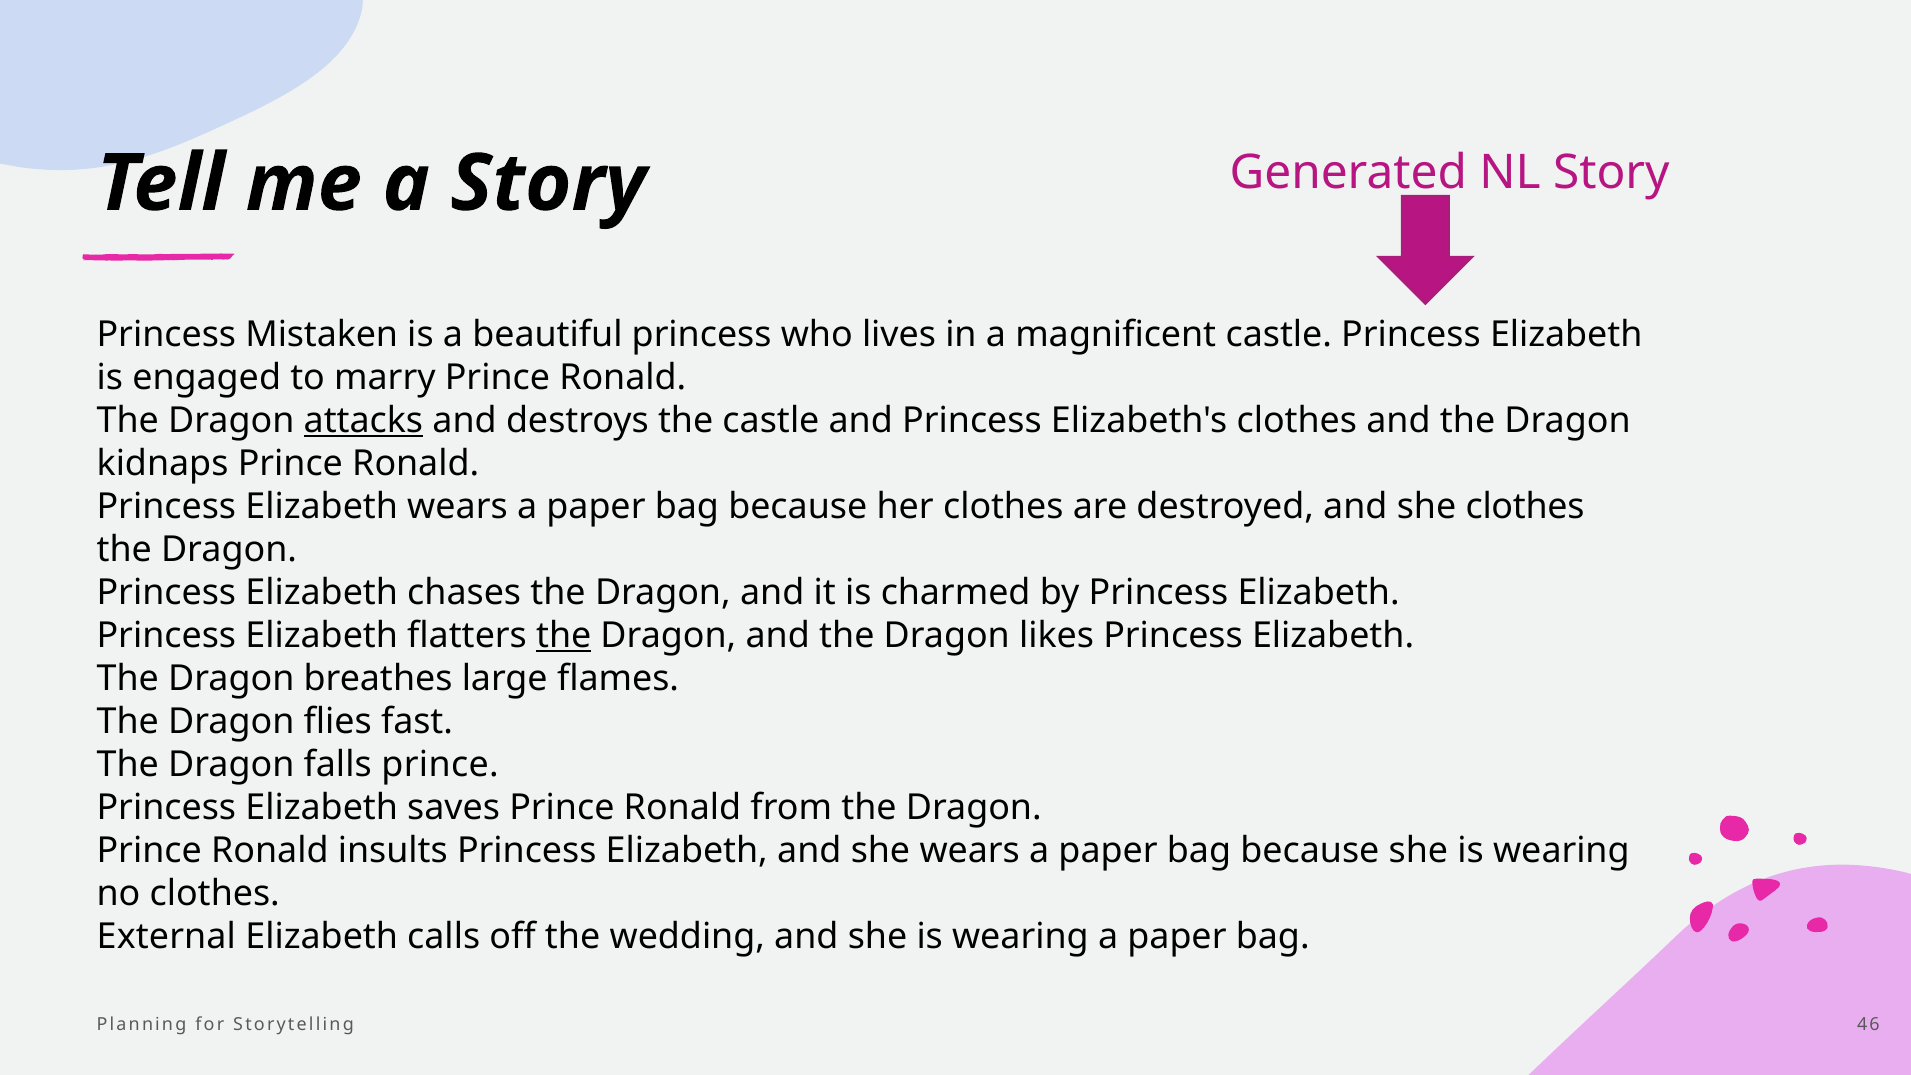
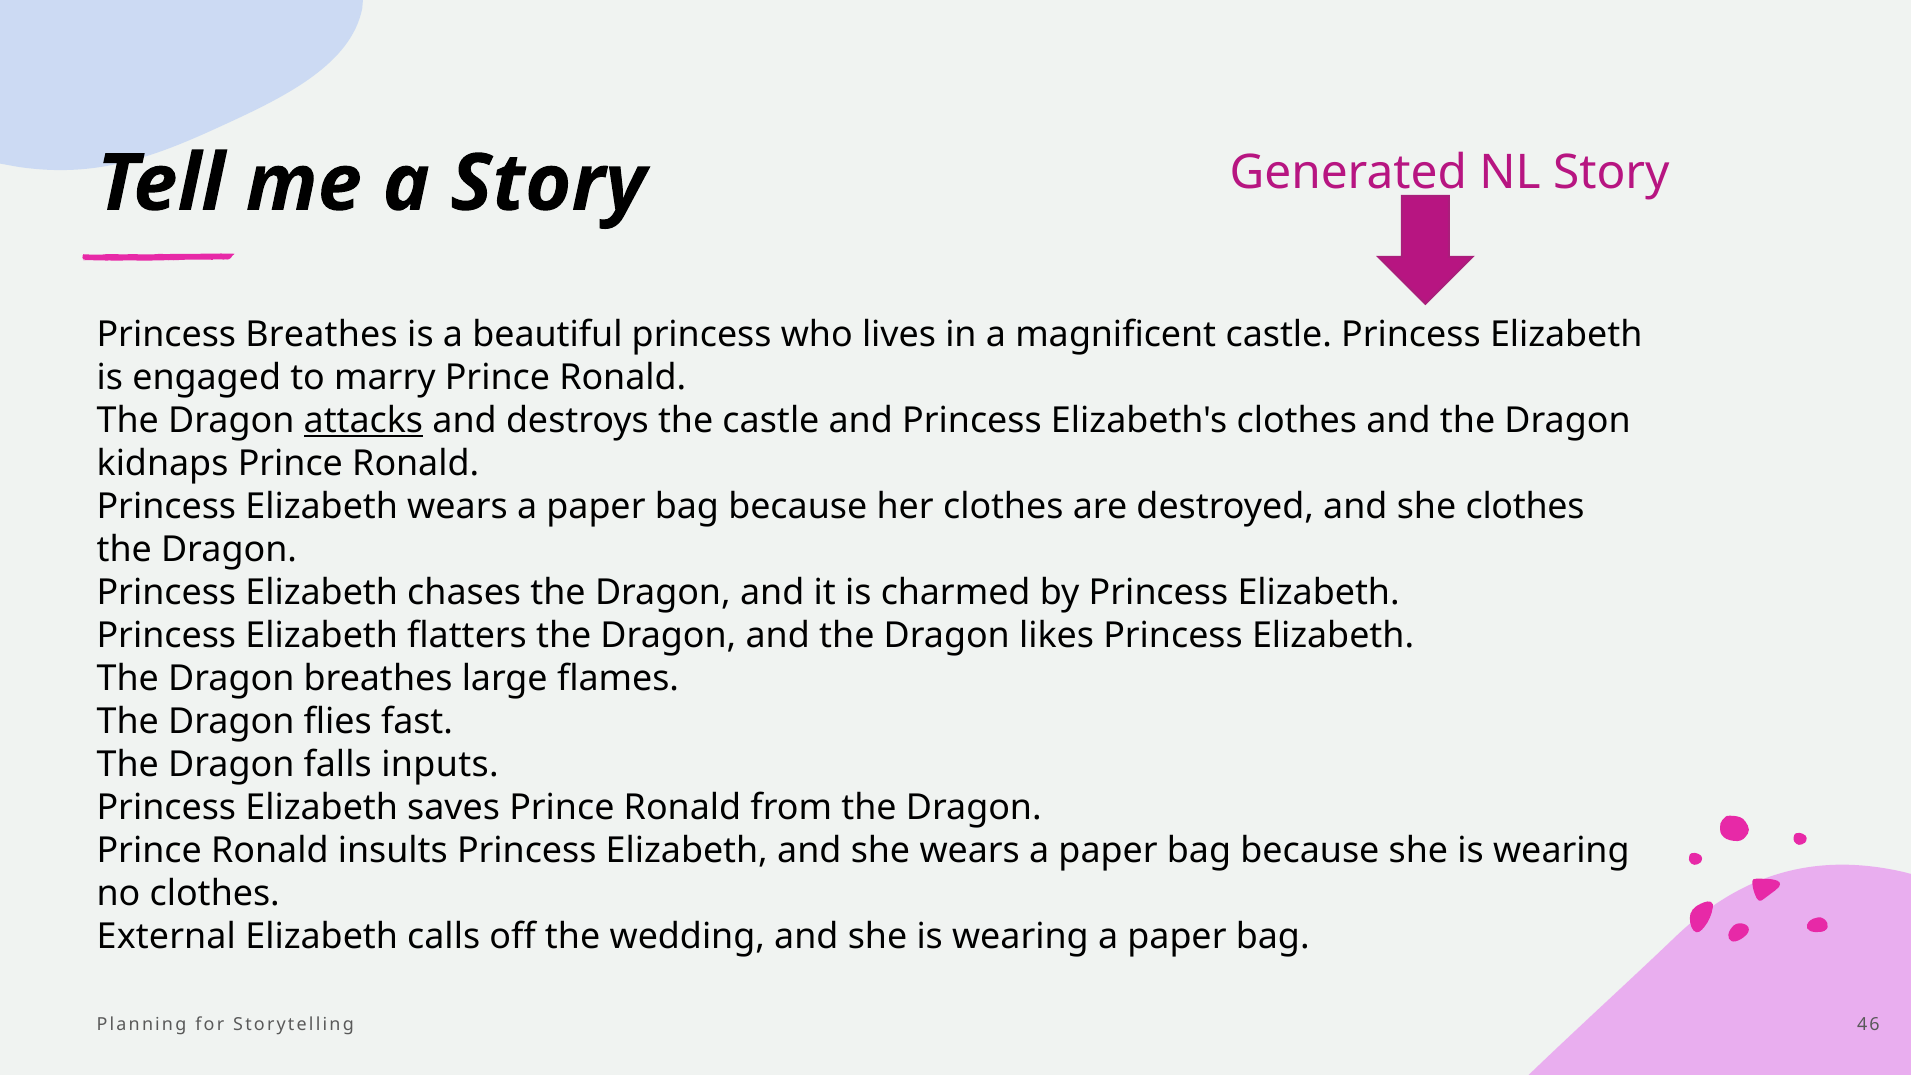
Princess Mistaken: Mistaken -> Breathes
the at (564, 636) underline: present -> none
falls prince: prince -> inputs
